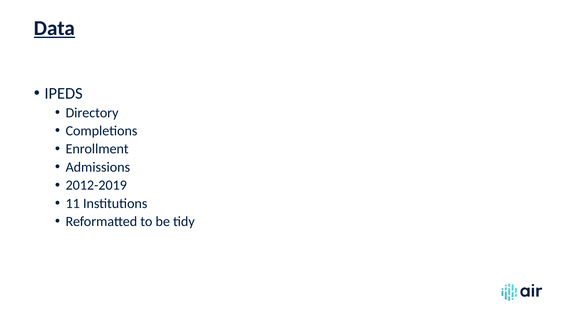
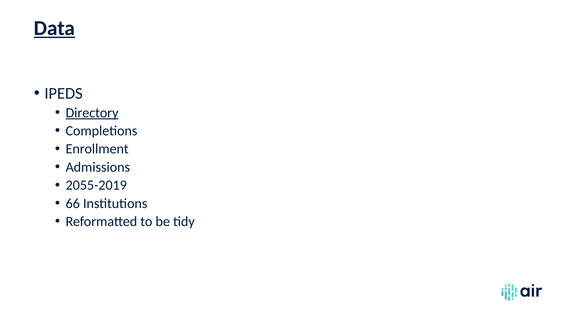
Directory underline: none -> present
2012-2019: 2012-2019 -> 2055-2019
11: 11 -> 66
